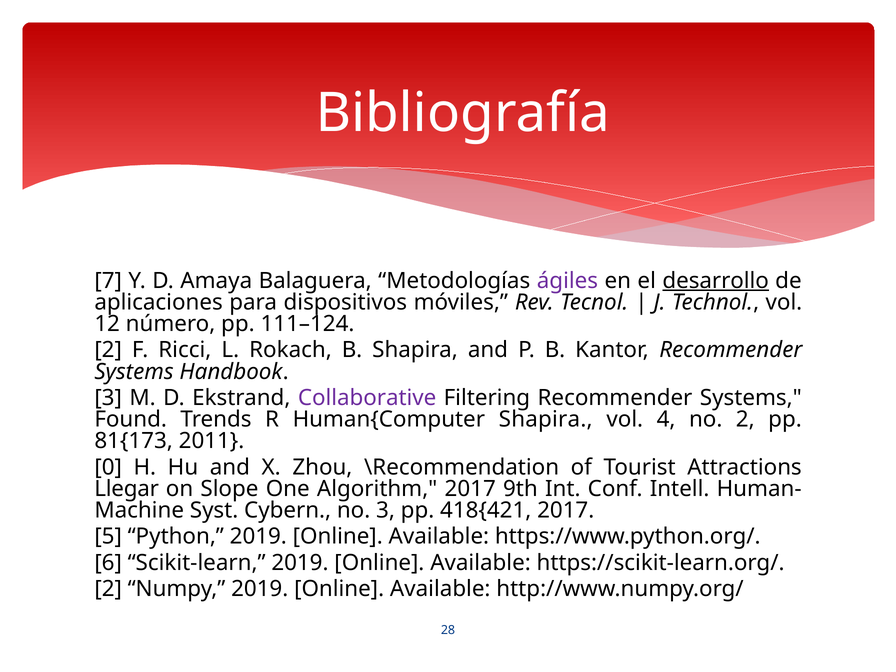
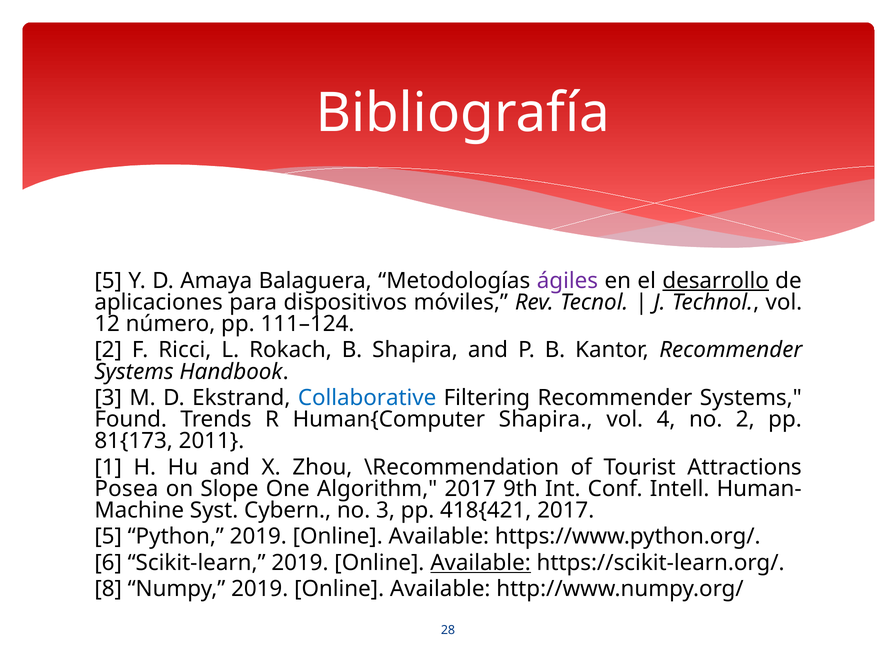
7 at (108, 281): 7 -> 5
Collaborative colour: purple -> blue
0: 0 -> 1
Llegar: Llegar -> Posea
Available at (481, 563) underline: none -> present
2 at (108, 589): 2 -> 8
